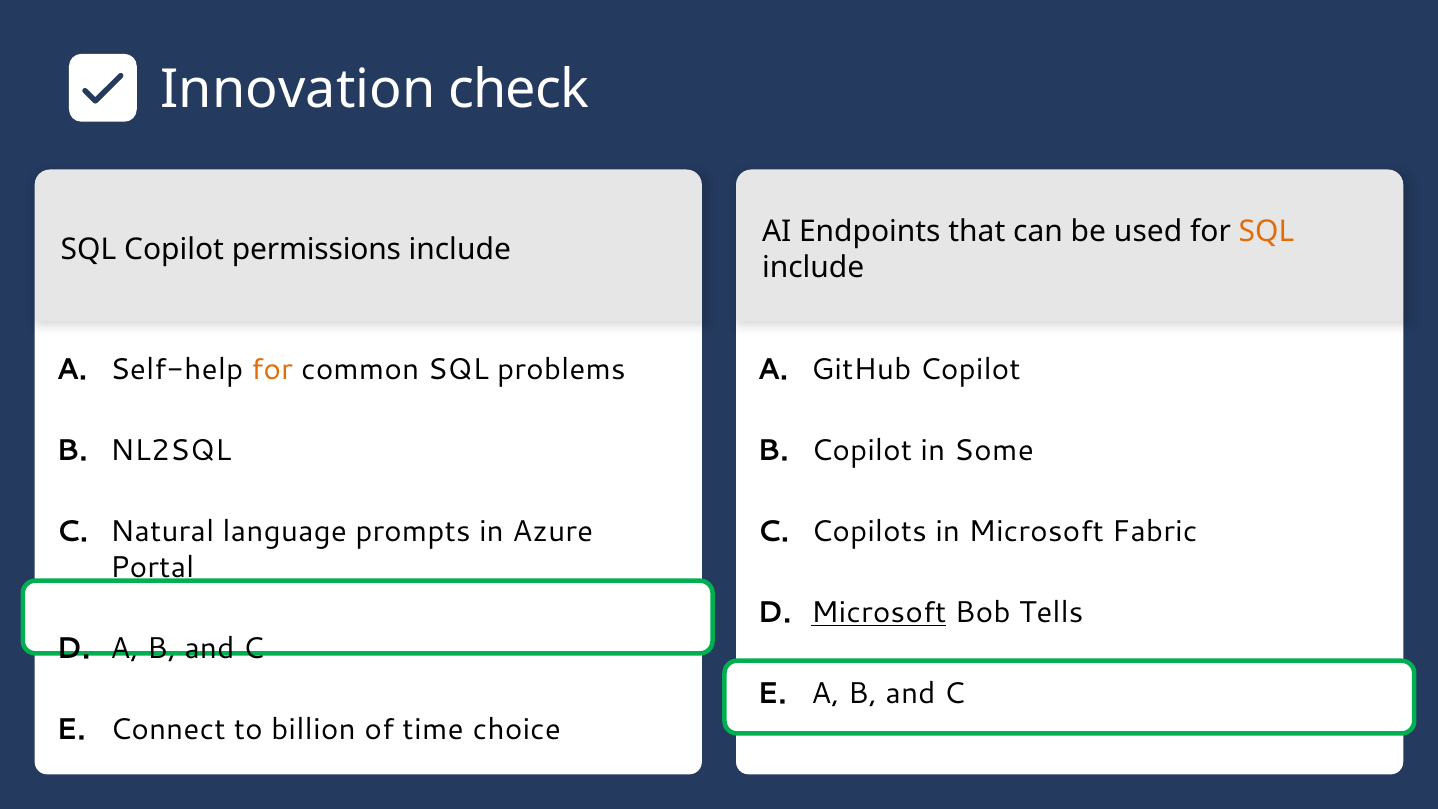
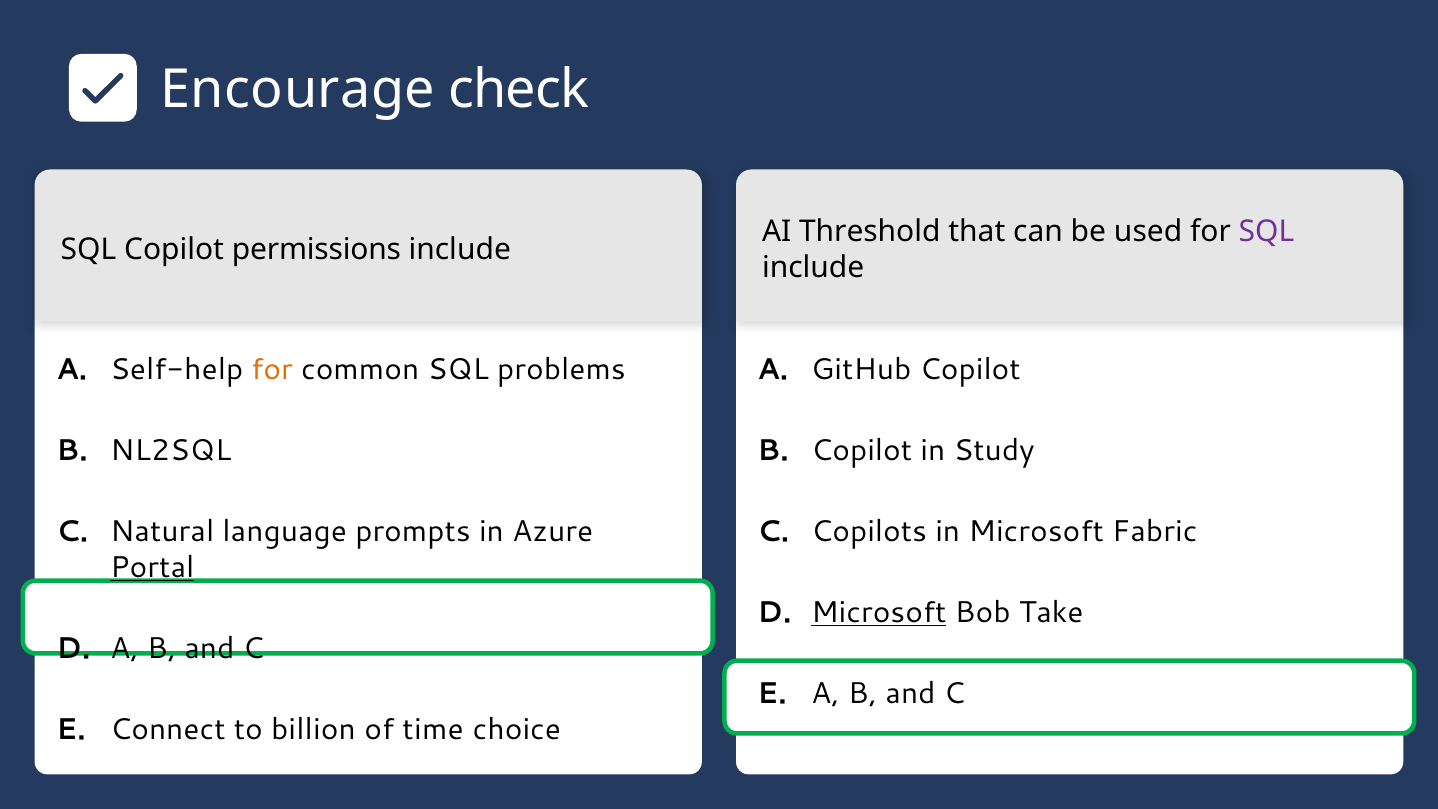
Innovation: Innovation -> Encourage
Endpoints: Endpoints -> Threshold
SQL at (1266, 231) colour: orange -> purple
Some: Some -> Study
Portal underline: none -> present
Tells: Tells -> Take
